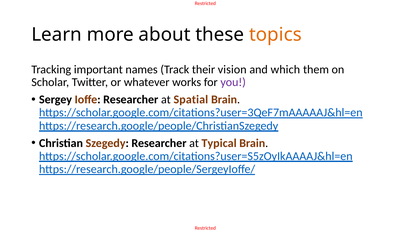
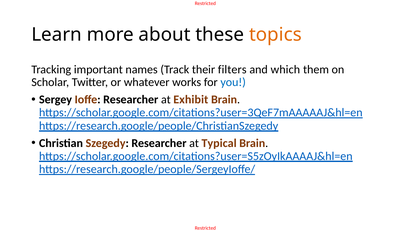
vision: vision -> filters
you colour: purple -> blue
Spatial: Spatial -> Exhibit
